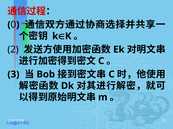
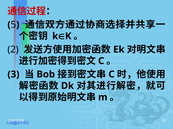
0: 0 -> 5
